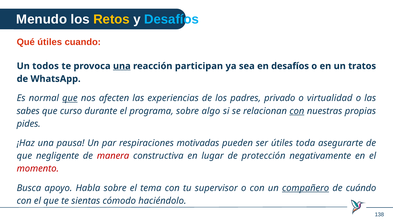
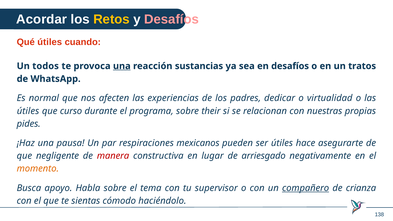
Menudo: Menudo -> Acordar
Desafíos at (171, 19) colour: light blue -> pink
participan: participan -> sustancias
que at (70, 98) underline: present -> none
privado: privado -> dedicar
sabes at (28, 111): sabes -> útiles
algo: algo -> their
con at (297, 111) underline: present -> none
motivadas: motivadas -> mexicanos
toda: toda -> hace
protección: protección -> arriesgado
momento colour: red -> orange
cuándo: cuándo -> crianza
